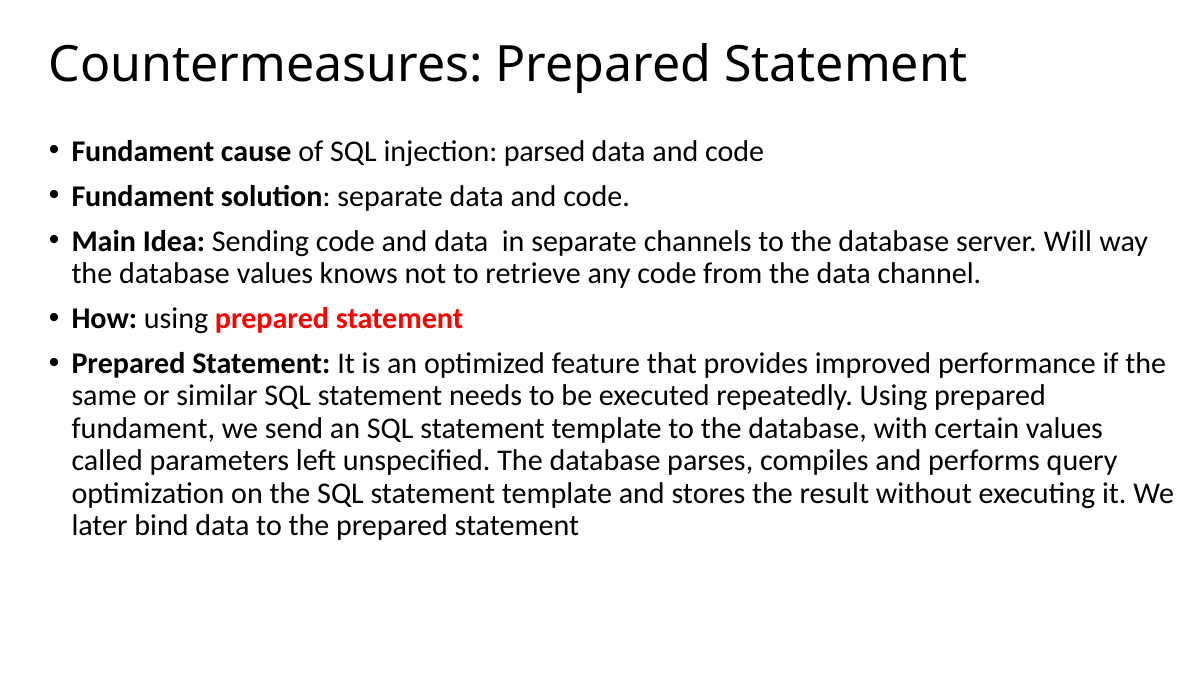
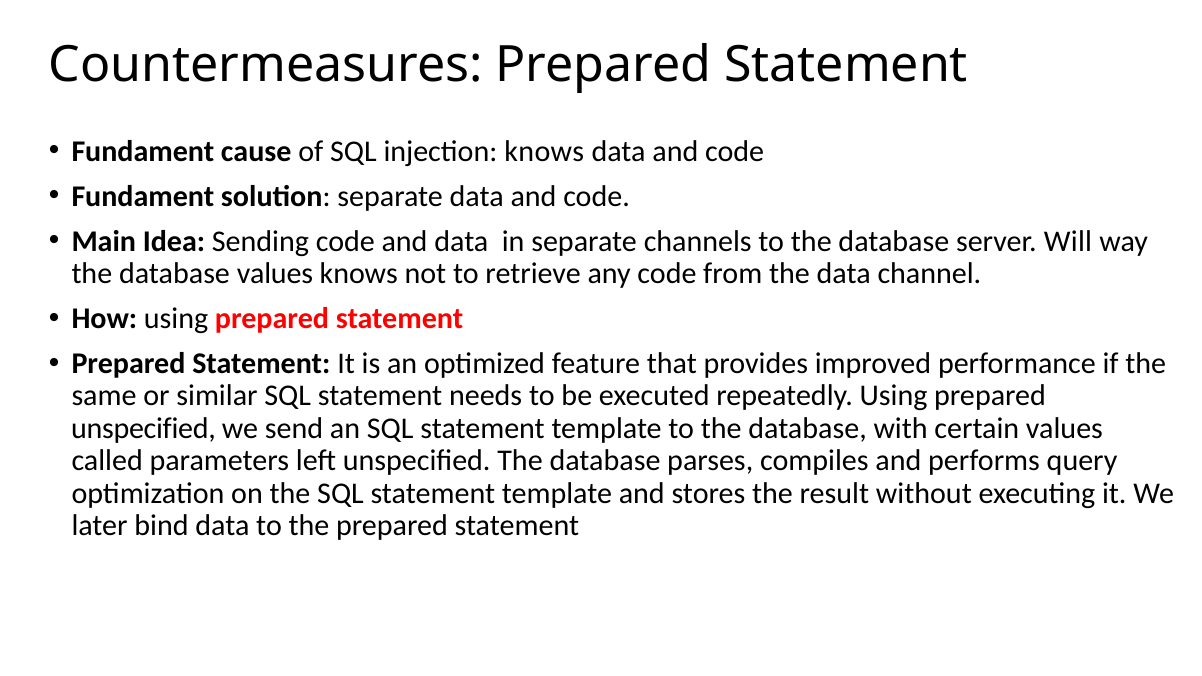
injection parsed: parsed -> knows
fundament at (143, 428): fundament -> unspecified
